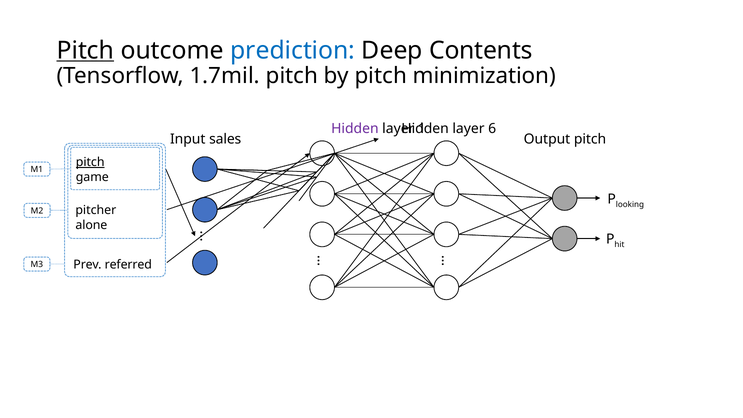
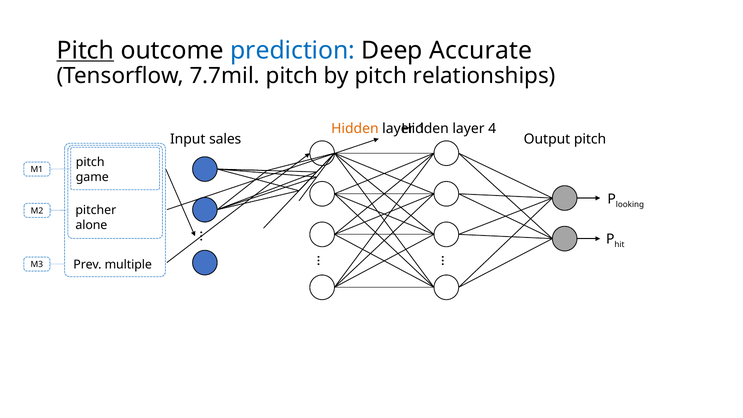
Contents: Contents -> Accurate
1.7mil: 1.7mil -> 7.7mil
minimization: minimization -> relationships
Hidden at (355, 128) colour: purple -> orange
6: 6 -> 4
pitch at (90, 162) underline: present -> none
referred: referred -> multiple
